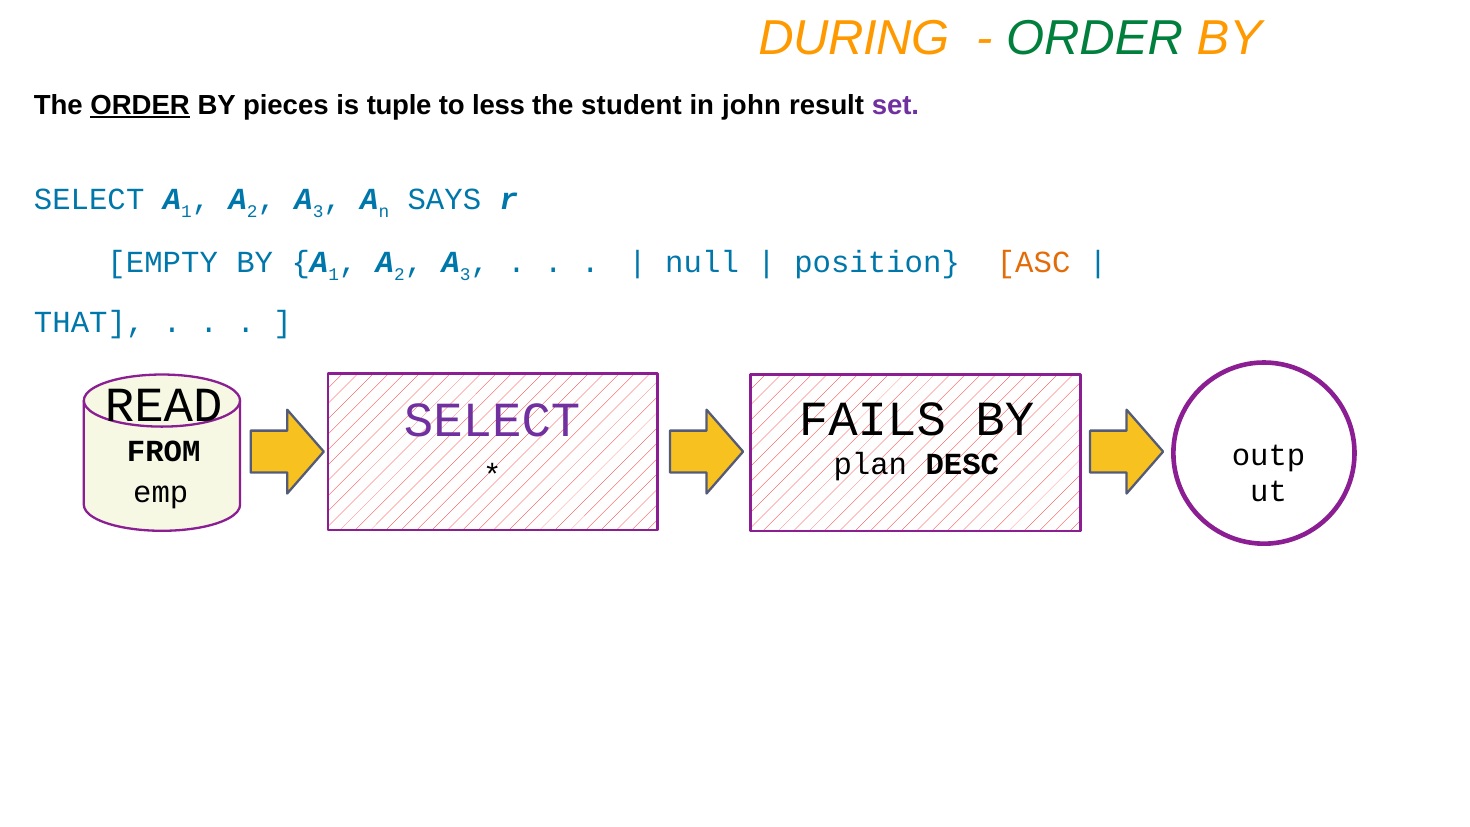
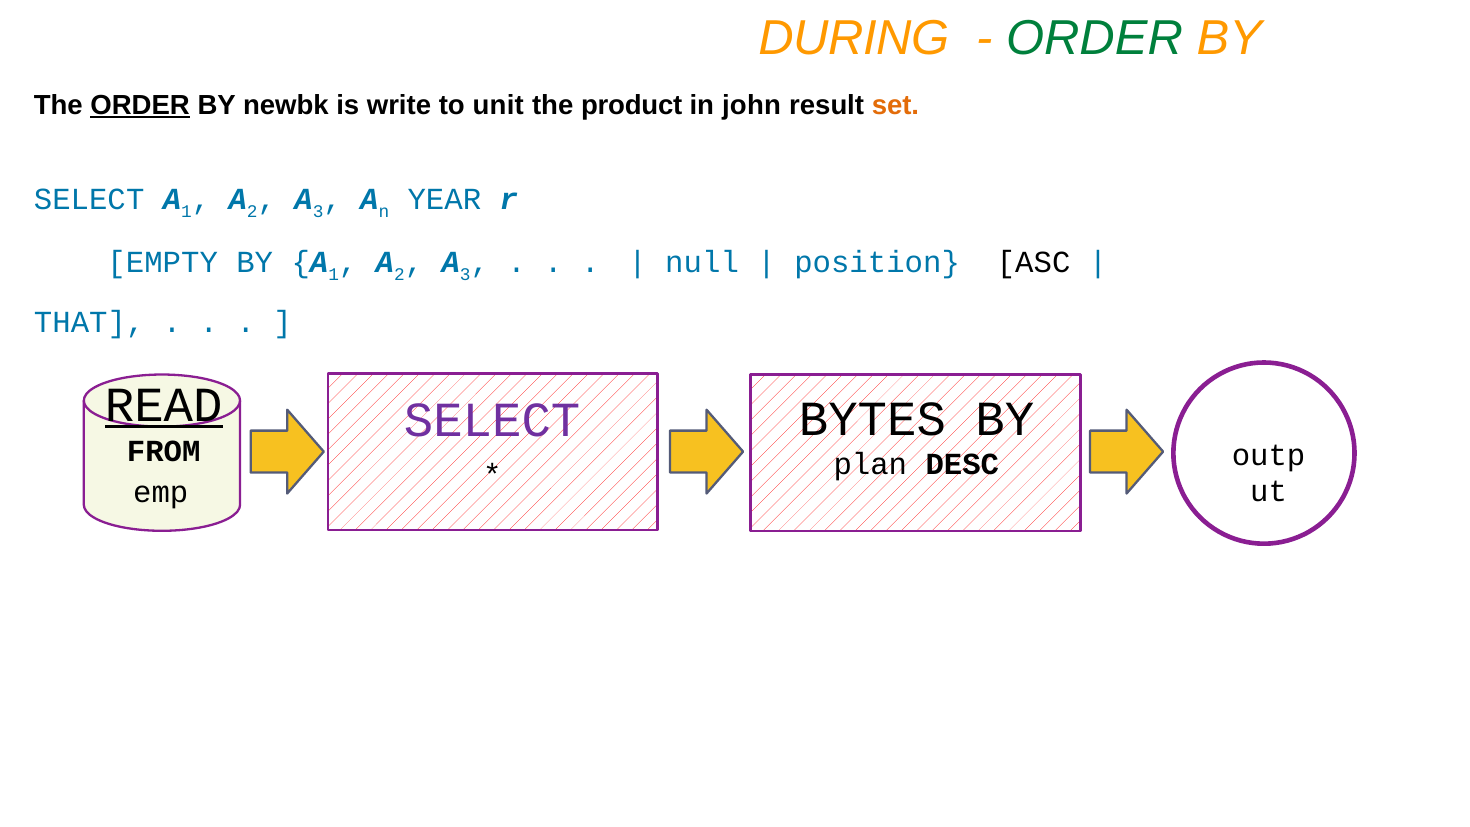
pieces: pieces -> newbk
tuple: tuple -> write
less: less -> unit
student: student -> product
set colour: purple -> orange
SAYS: SAYS -> YEAR
ASC colour: orange -> black
READ underline: none -> present
FAILS: FAILS -> BYTES
